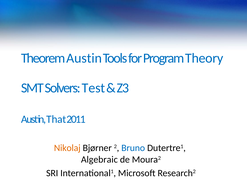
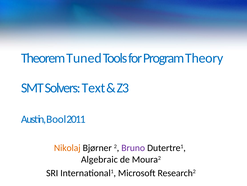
Theorem Austin: Austin -> Tuned
Test: Test -> Text
That: That -> Bool
Bruno colour: blue -> purple
